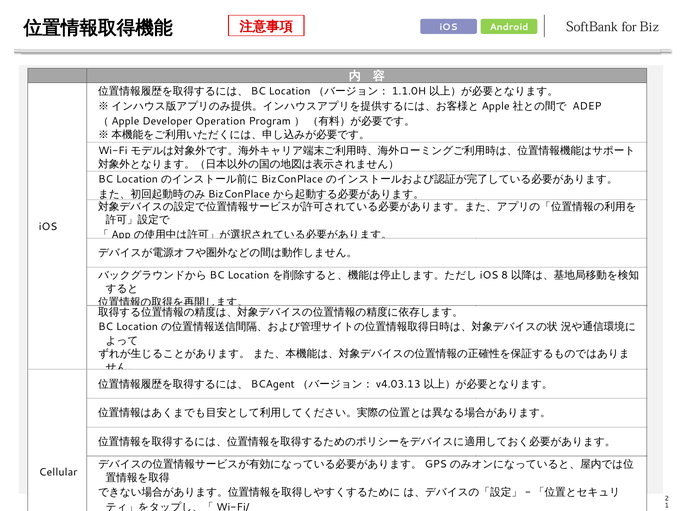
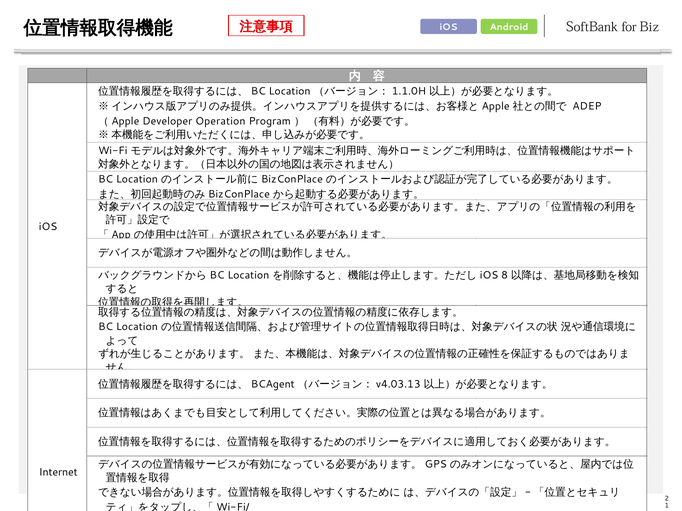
Cellular: Cellular -> Internet
